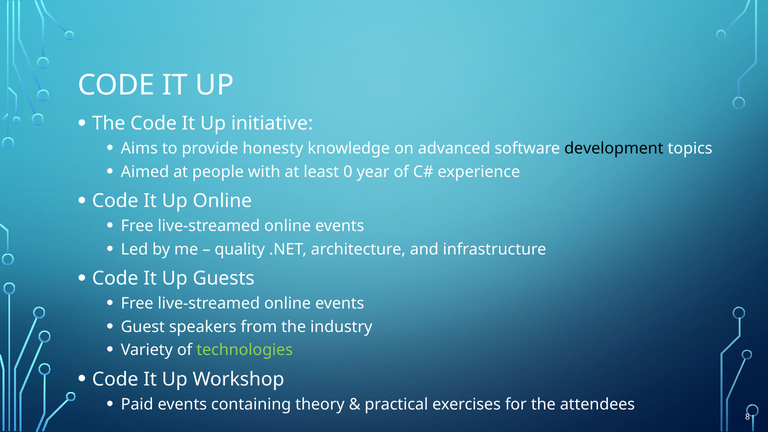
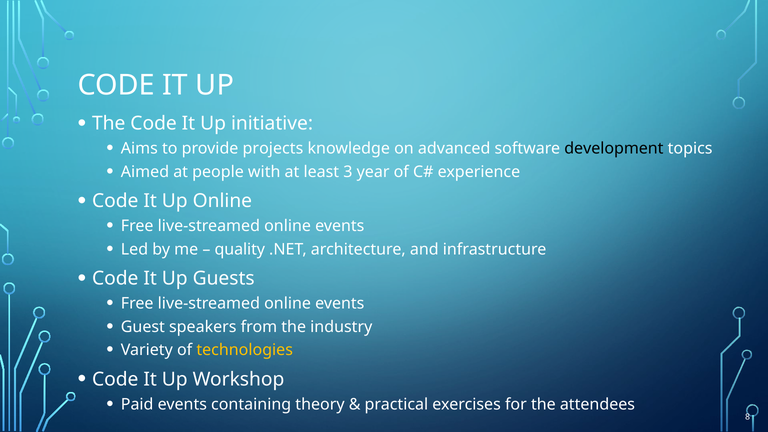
honesty: honesty -> projects
0: 0 -> 3
technologies colour: light green -> yellow
